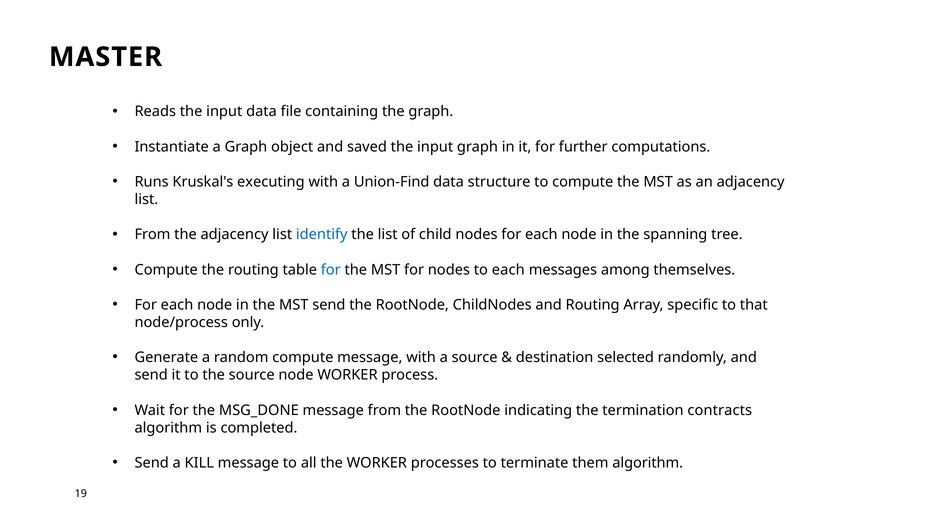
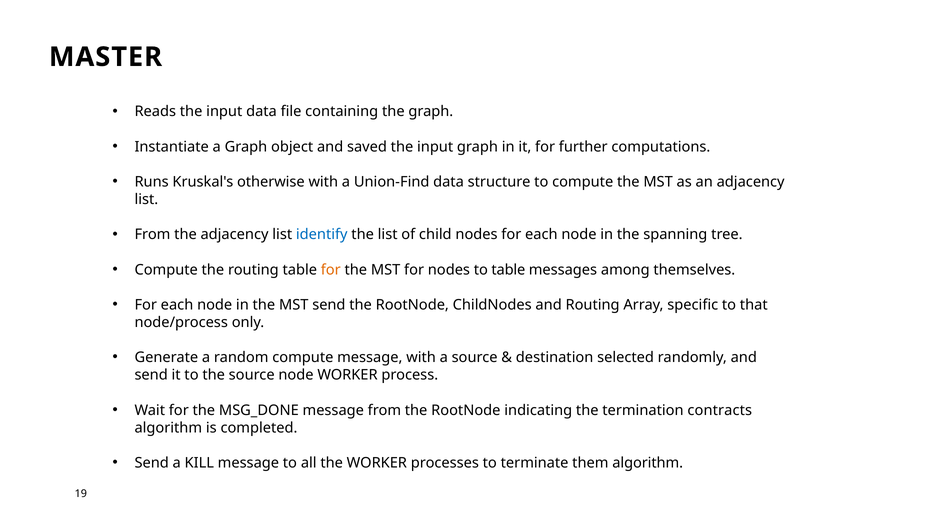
executing: executing -> otherwise
for at (331, 270) colour: blue -> orange
to each: each -> table
